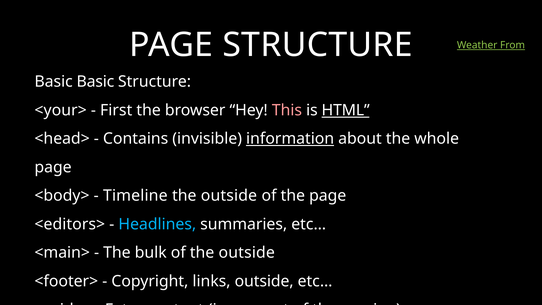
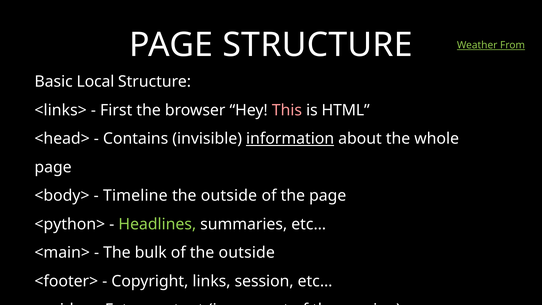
Basic Basic: Basic -> Local
<your>: <your> -> <links>
HTML underline: present -> none
<editors>: <editors> -> <python>
Headlines colour: light blue -> light green
links outside: outside -> session
